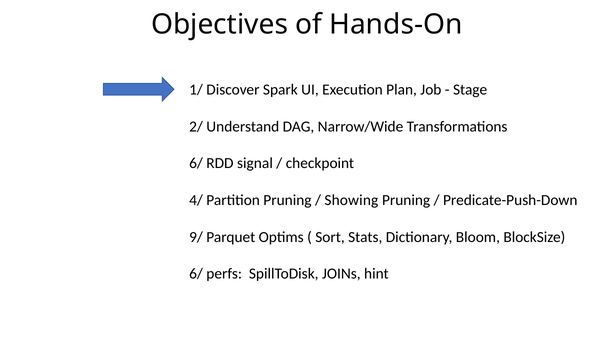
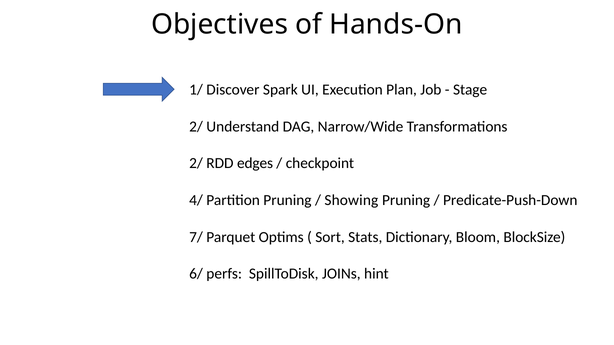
6/ at (196, 164): 6/ -> 2/
signal: signal -> edges
9/: 9/ -> 7/
